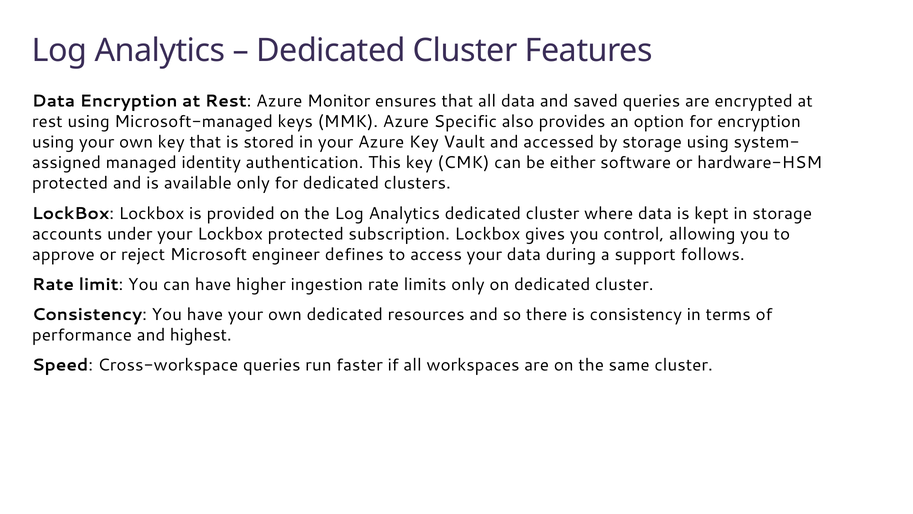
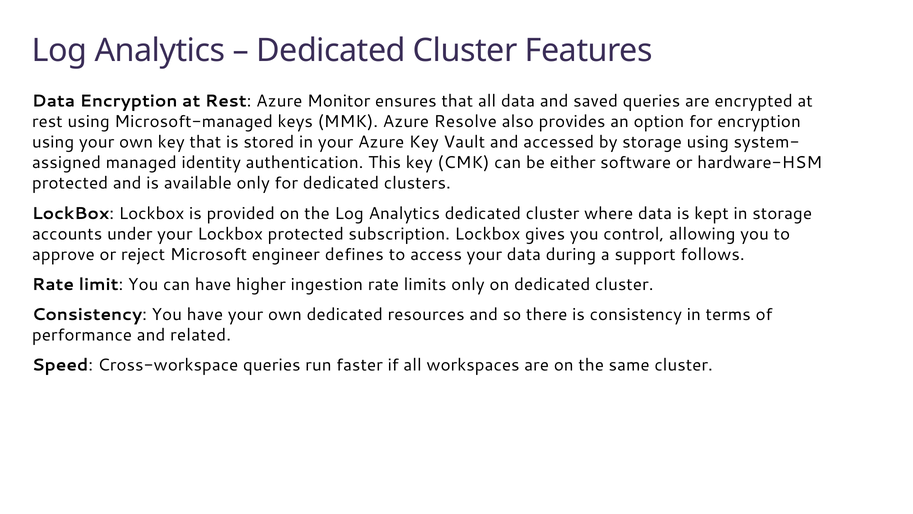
Specific: Specific -> Resolve
highest: highest -> related
